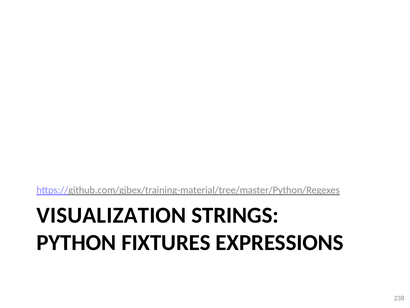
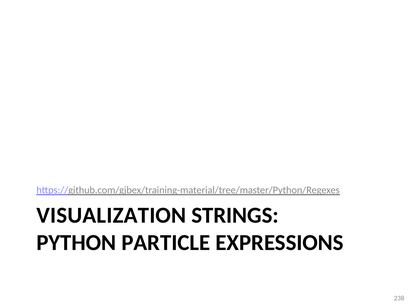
FIXTURES: FIXTURES -> PARTICLE
